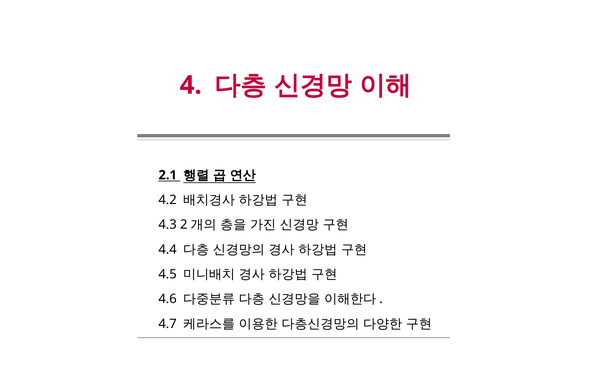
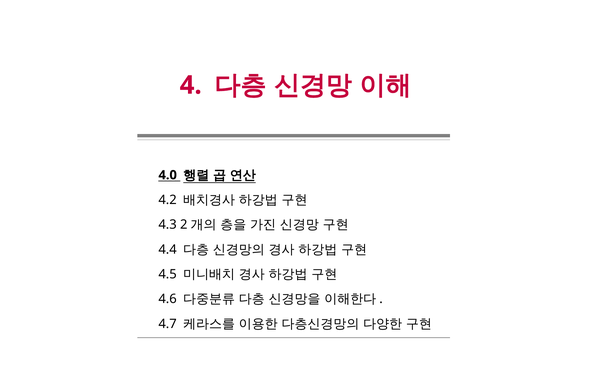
2.1: 2.1 -> 4.0
